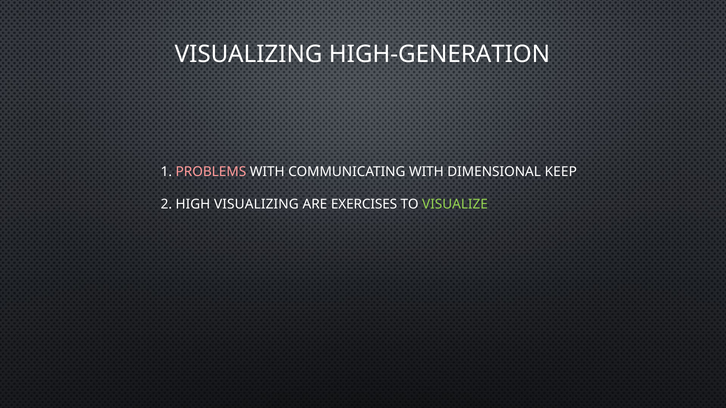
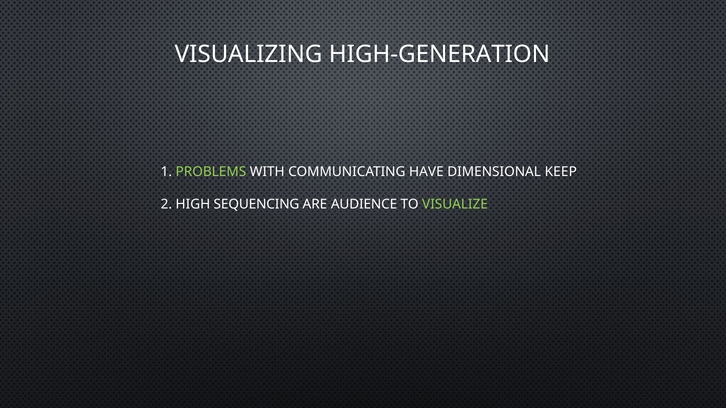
PROBLEMS colour: pink -> light green
COMMUNICATING WITH: WITH -> HAVE
HIGH VISUALIZING: VISUALIZING -> SEQUENCING
EXERCISES: EXERCISES -> AUDIENCE
